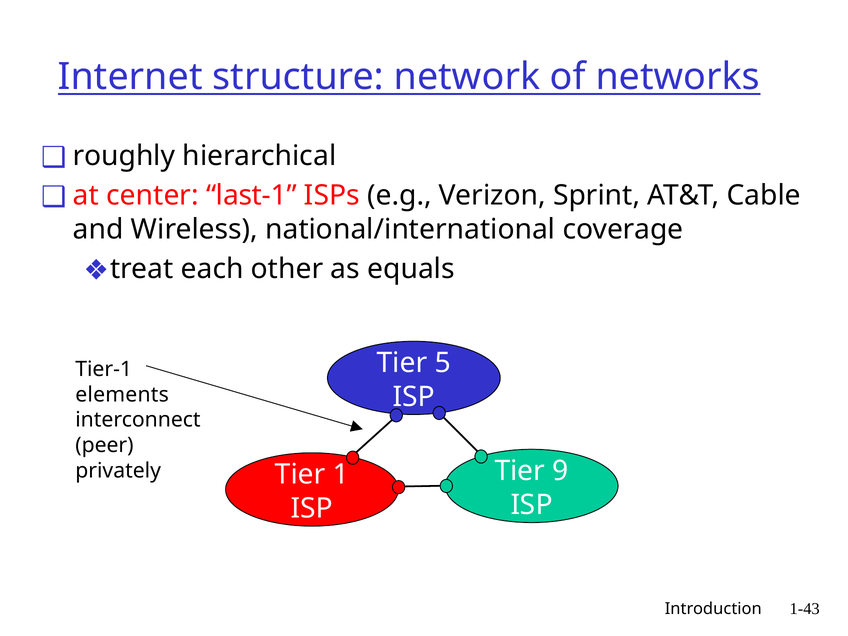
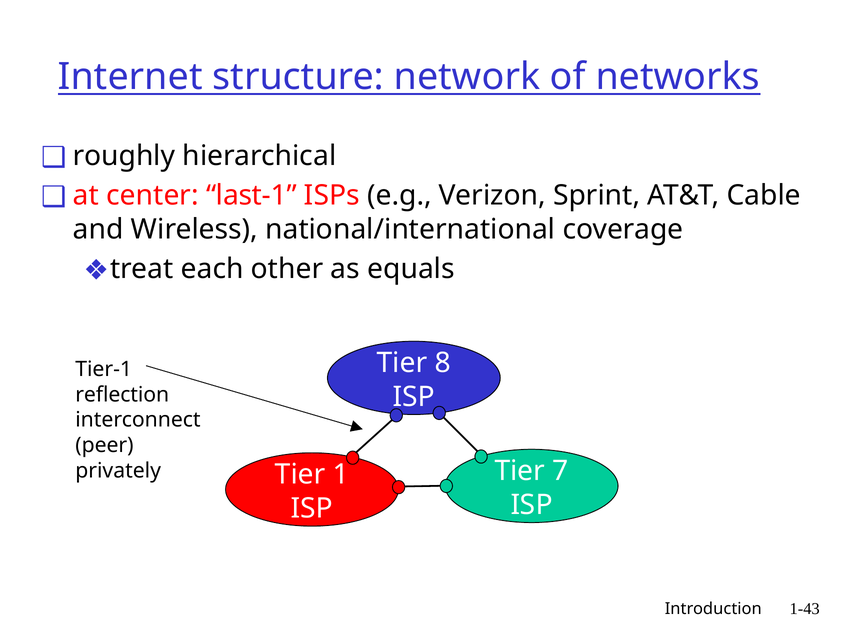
5: 5 -> 8
elements: elements -> reflection
9: 9 -> 7
